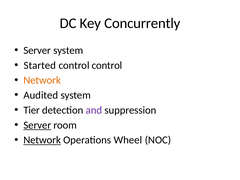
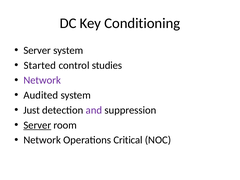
Concurrently: Concurrently -> Conditioning
control control: control -> studies
Network at (42, 80) colour: orange -> purple
Tier: Tier -> Just
Network at (42, 140) underline: present -> none
Wheel: Wheel -> Critical
